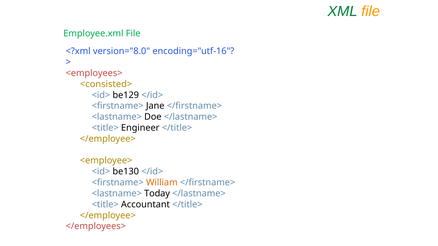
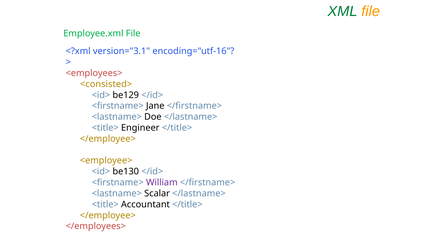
version="8.0: version="8.0 -> version="3.1
William colour: orange -> purple
Today: Today -> Scalar
